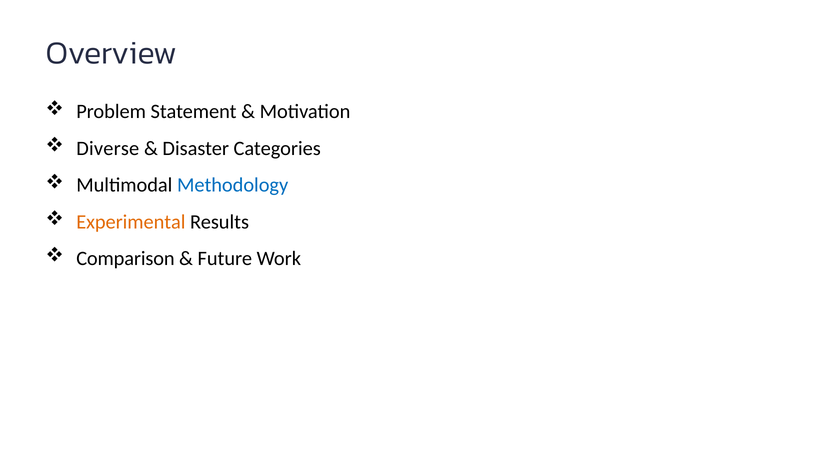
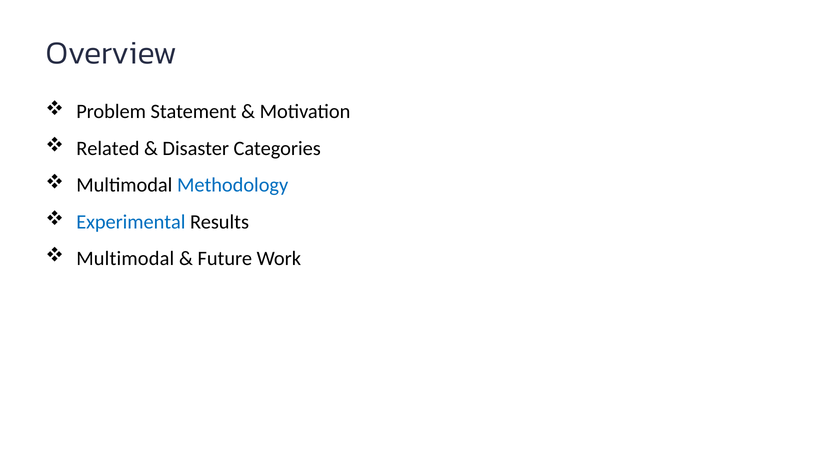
Diverse: Diverse -> Related
Experimental colour: orange -> blue
Comparison at (125, 259): Comparison -> Multimodal
